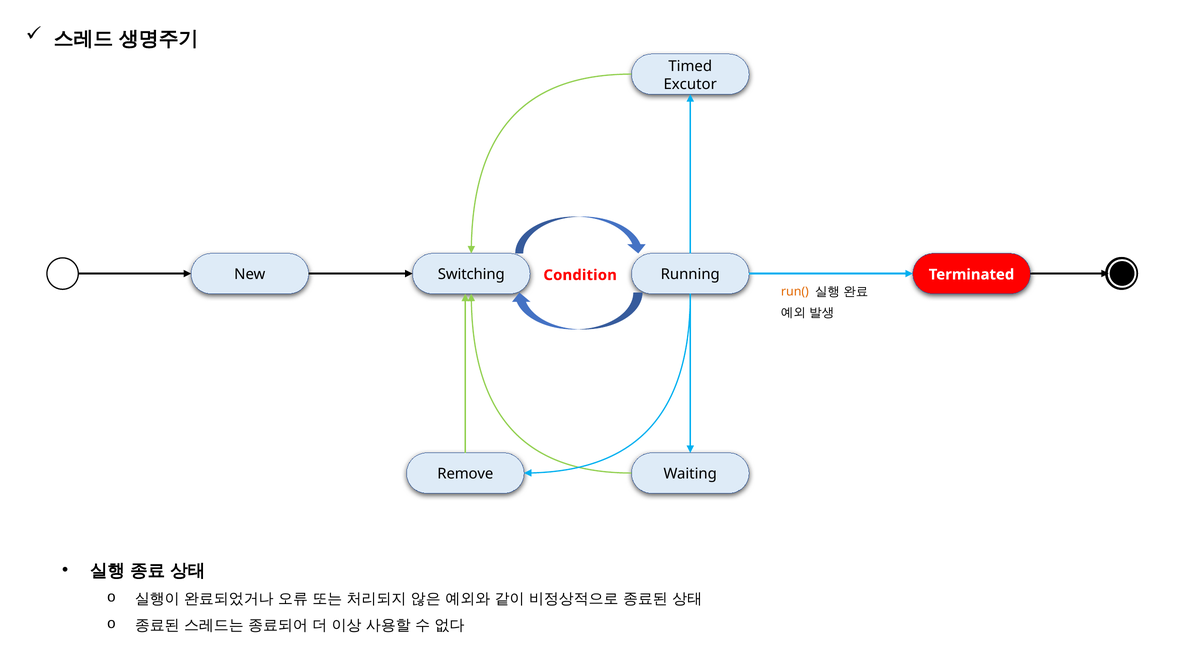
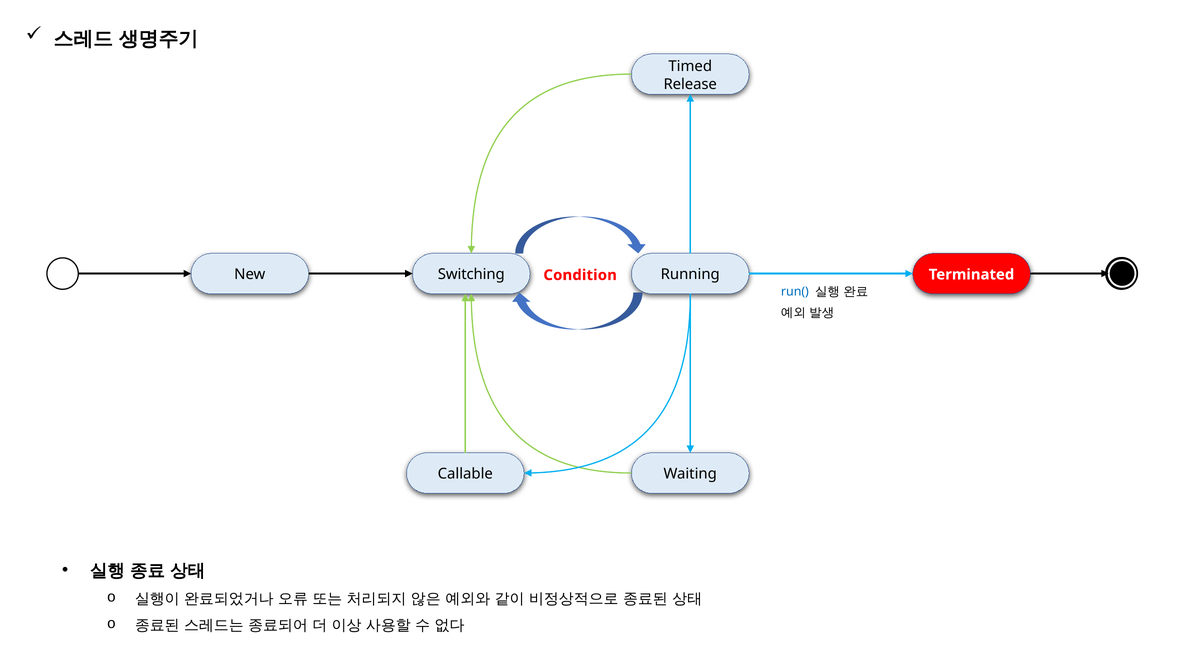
Excutor: Excutor -> Release
run( colour: orange -> blue
Remove: Remove -> Callable
